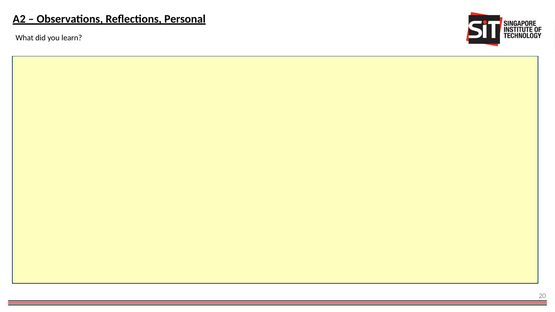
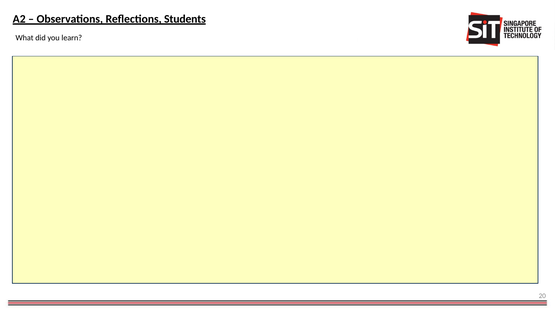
Personal: Personal -> Students
